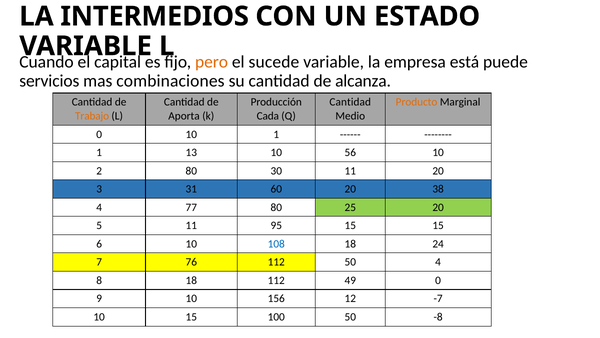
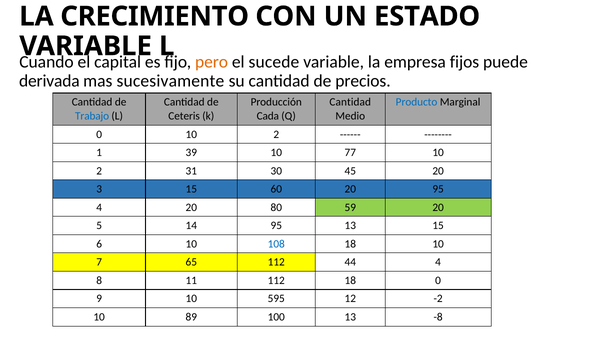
INTERMEDIOS: INTERMEDIOS -> CRECIMIENTO
está: está -> fijos
servicios: servicios -> derivada
combinaciones: combinaciones -> sucesivamente
alcanza: alcanza -> precios
Producto colour: orange -> blue
Trabajo colour: orange -> blue
Aporta: Aporta -> Ceteris
0 10 1: 1 -> 2
13: 13 -> 39
56: 56 -> 77
2 80: 80 -> 31
30 11: 11 -> 45
3 31: 31 -> 15
20 38: 38 -> 95
4 77: 77 -> 20
25: 25 -> 59
5 11: 11 -> 14
95 15: 15 -> 13
18 24: 24 -> 10
76: 76 -> 65
112 50: 50 -> 44
8 18: 18 -> 11
112 49: 49 -> 18
156: 156 -> 595
-7: -7 -> -2
10 15: 15 -> 89
100 50: 50 -> 13
